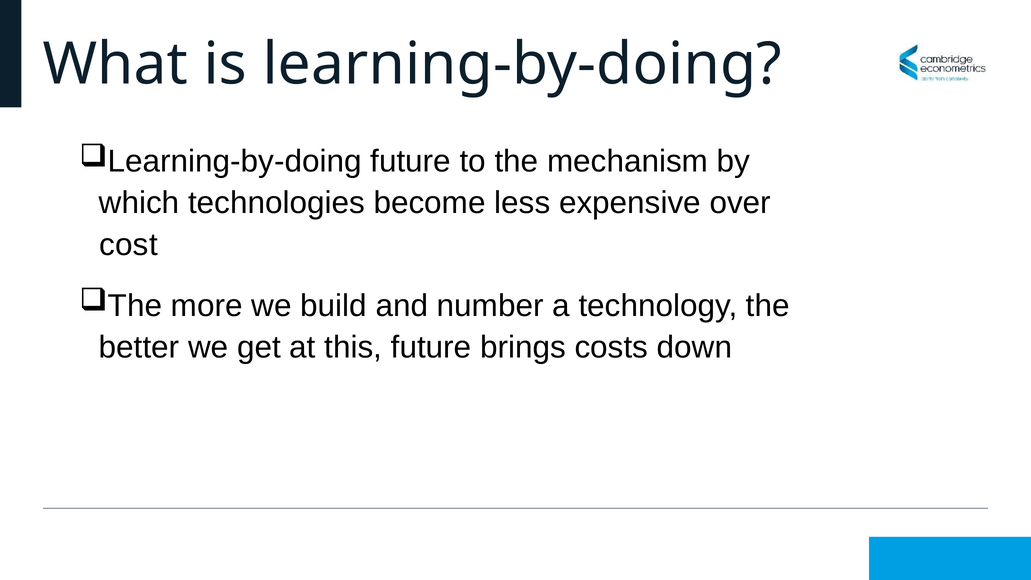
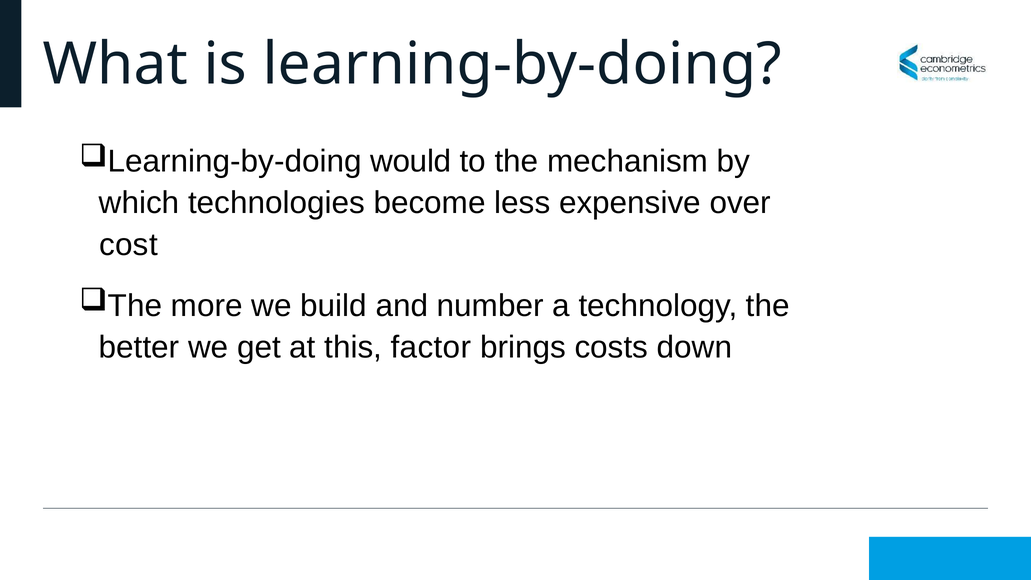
Learning-by-doing future: future -> would
this future: future -> factor
